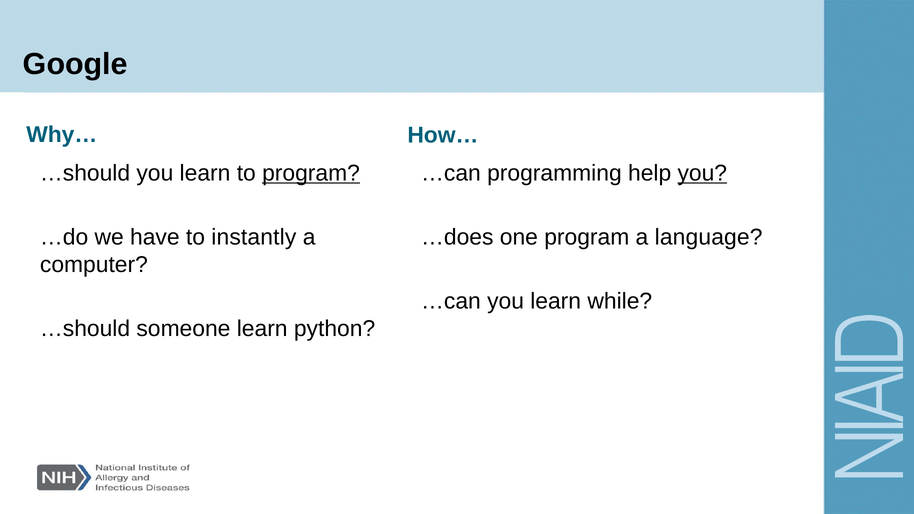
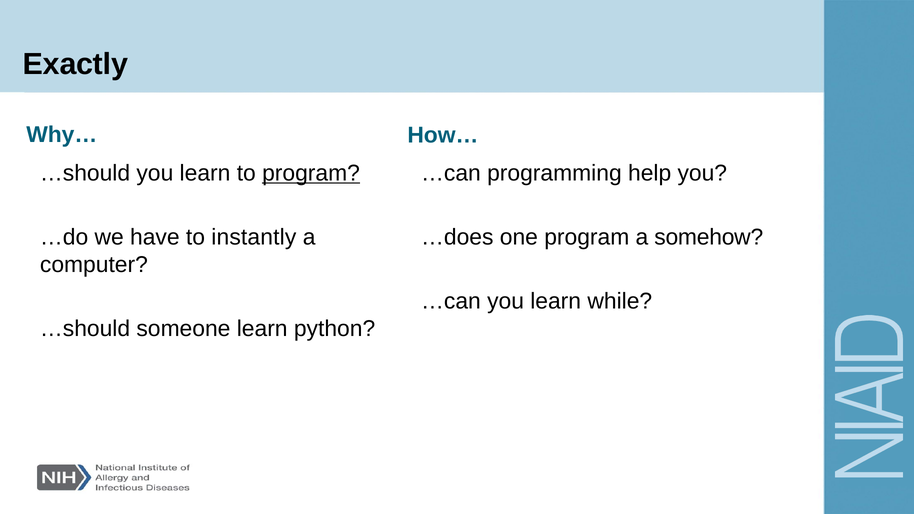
Google: Google -> Exactly
you at (702, 173) underline: present -> none
language: language -> somehow
